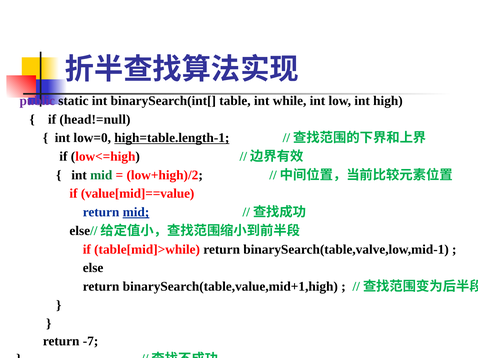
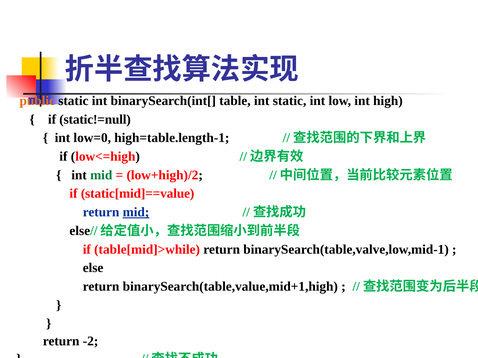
public colour: purple -> orange
int while: while -> static
head!=null: head!=null -> static!=null
high=table.length-1 underline: present -> none
value[mid]==value: value[mid]==value -> static[mid]==value
-7: -7 -> -2
